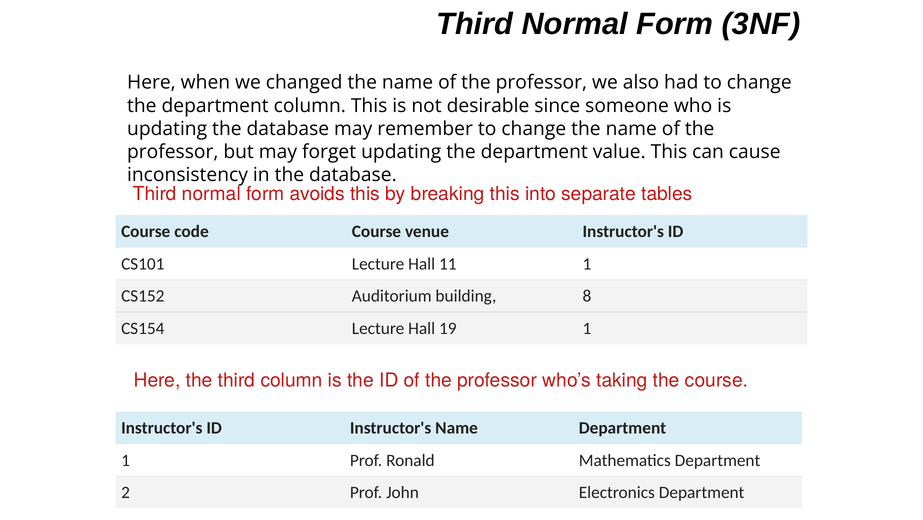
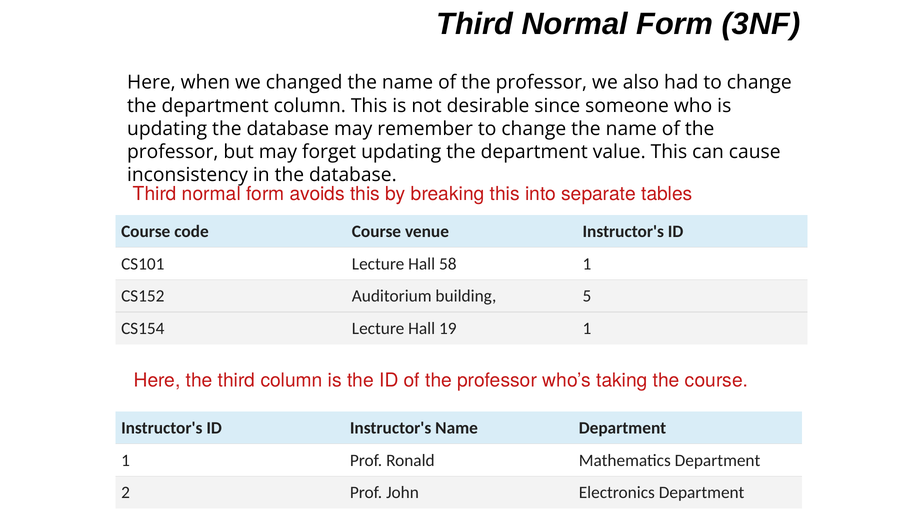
11: 11 -> 58
8: 8 -> 5
